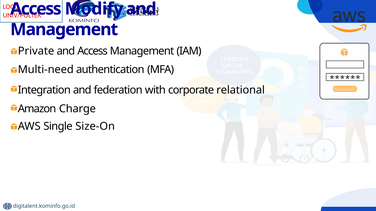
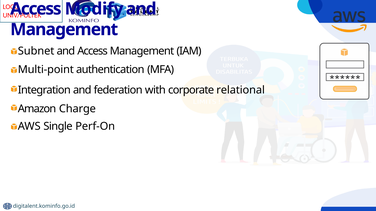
Private: Private -> Subnet
Multi-need: Multi-need -> Multi-point
Size-On: Size-On -> Perf-On
